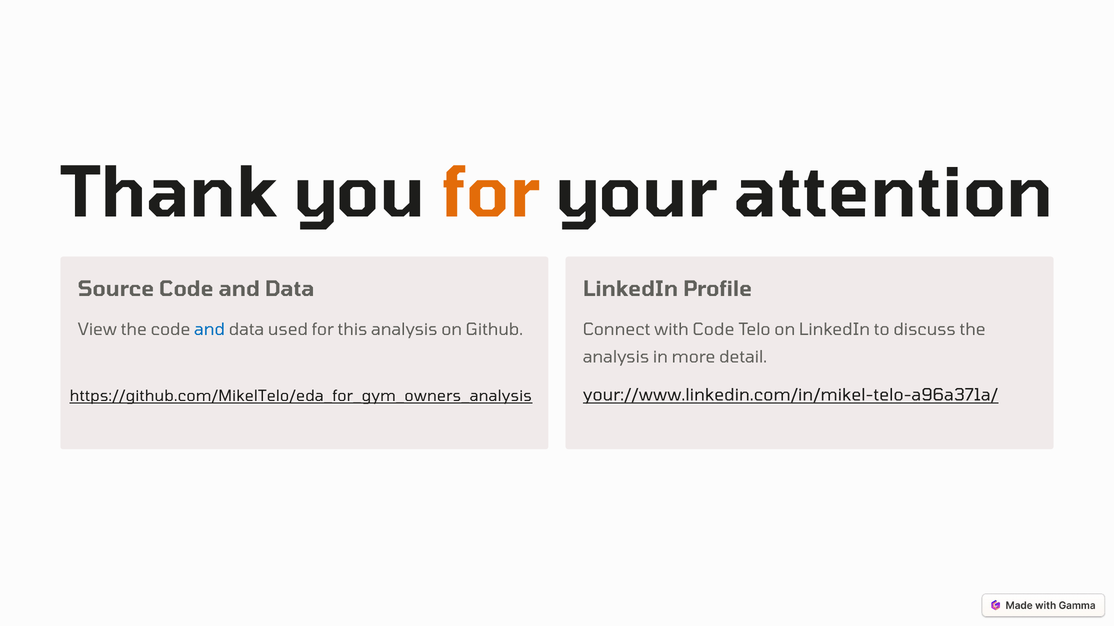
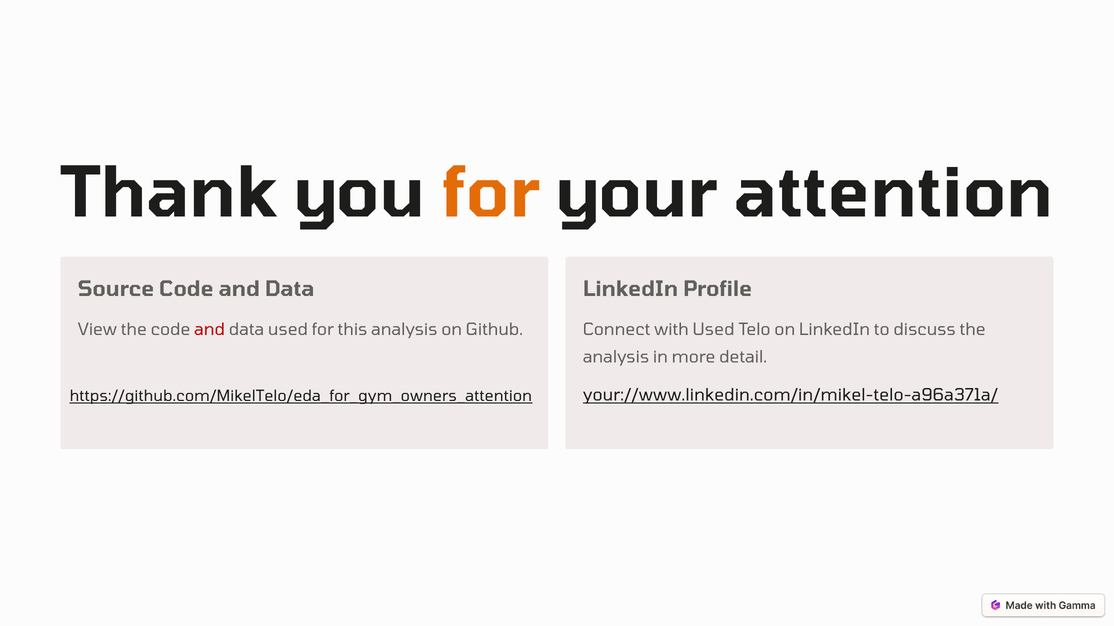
and at (210, 330) colour: blue -> red
with Code: Code -> Used
https://github.com/MikelTelo/eda_for_gym_owners_analysis: https://github.com/MikelTelo/eda_for_gym_owners_analysis -> https://github.com/MikelTelo/eda_for_gym_owners_attention
